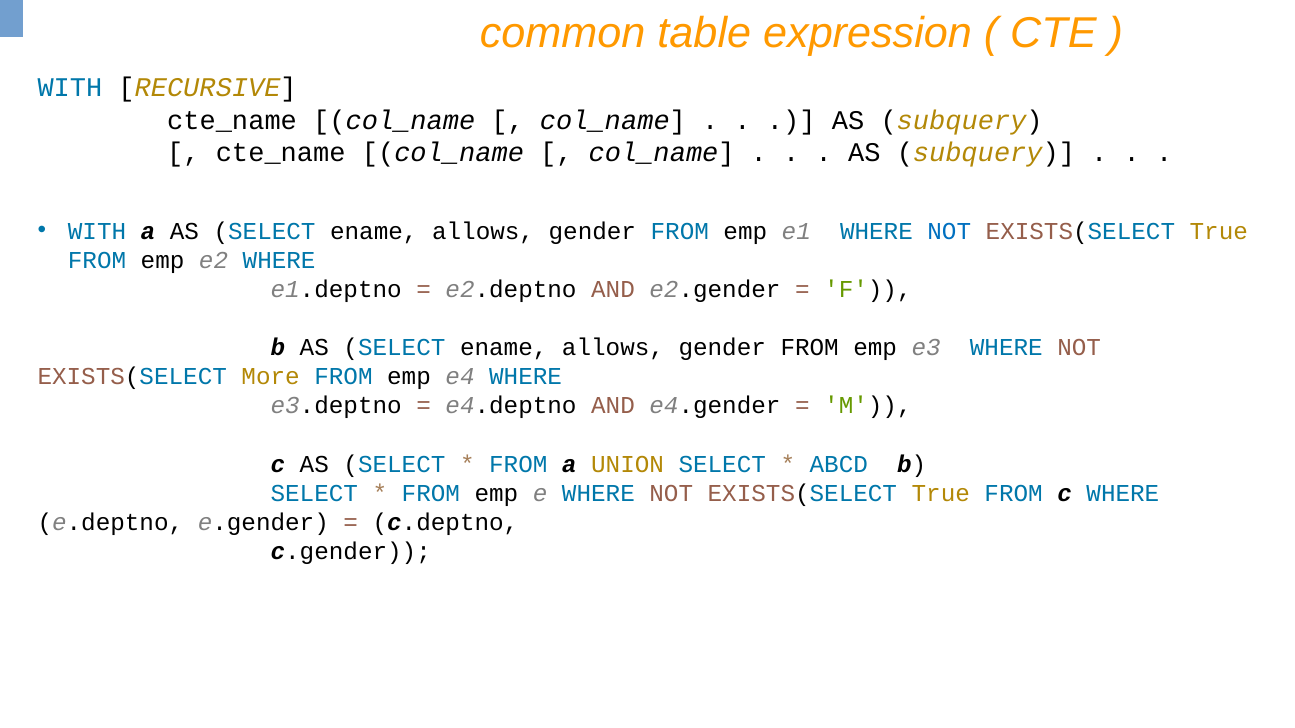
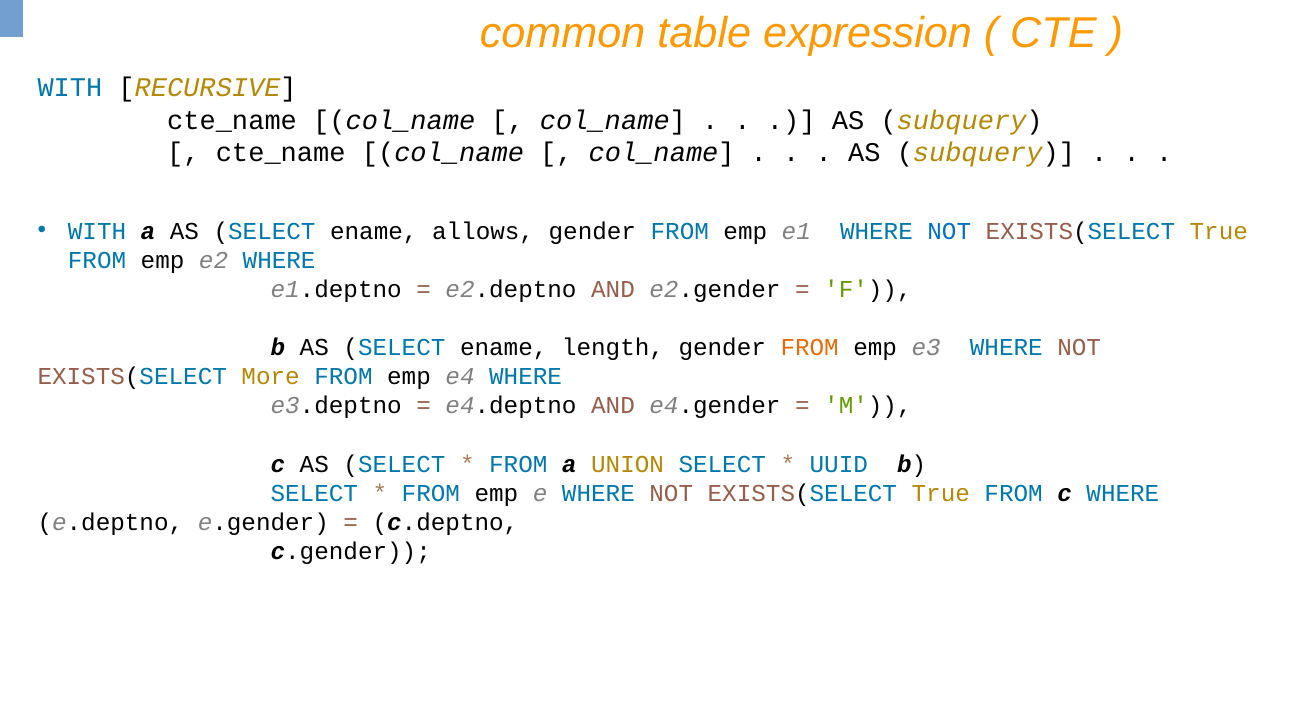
allows at (613, 348): allows -> length
FROM at (810, 348) colour: black -> orange
ABCD: ABCD -> UUID
